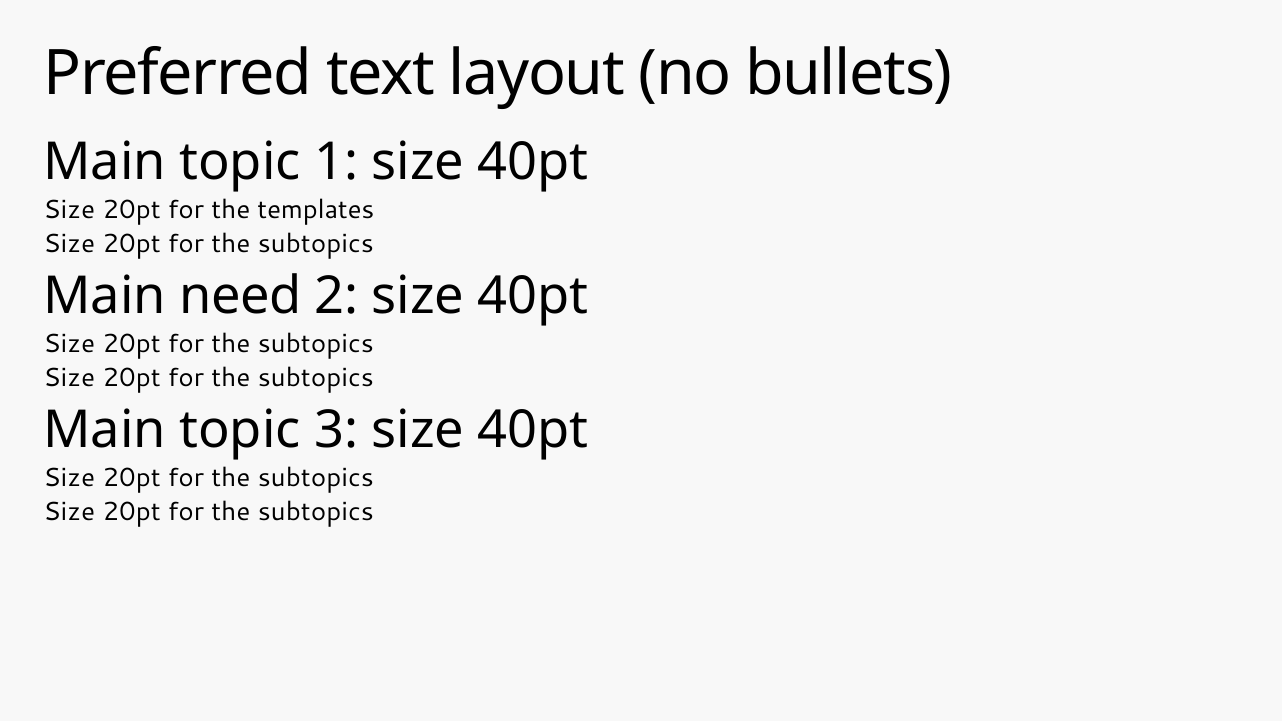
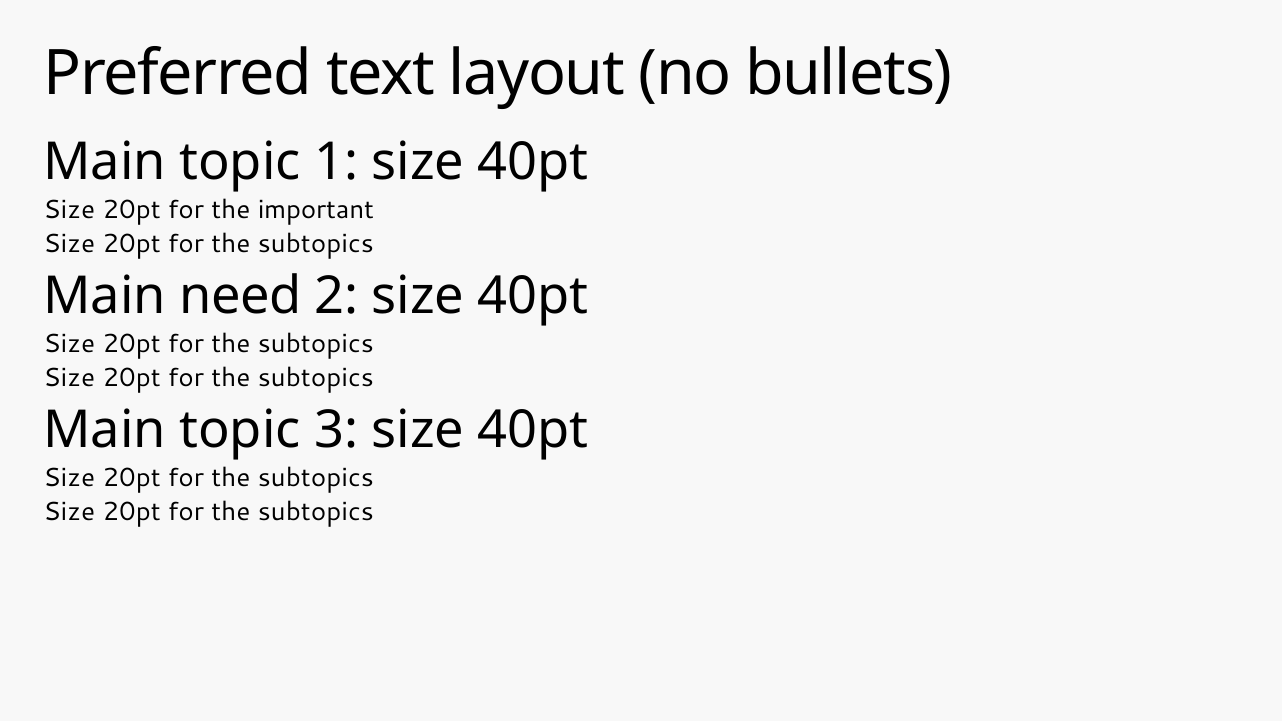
templates: templates -> important
